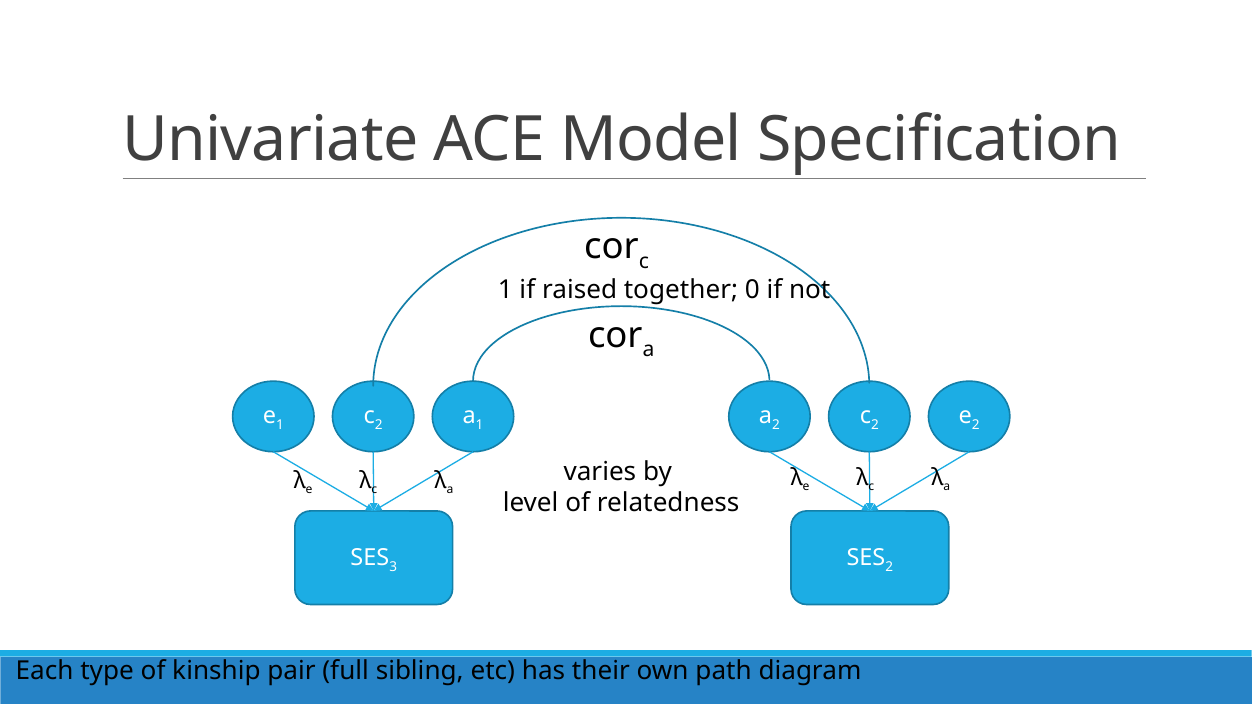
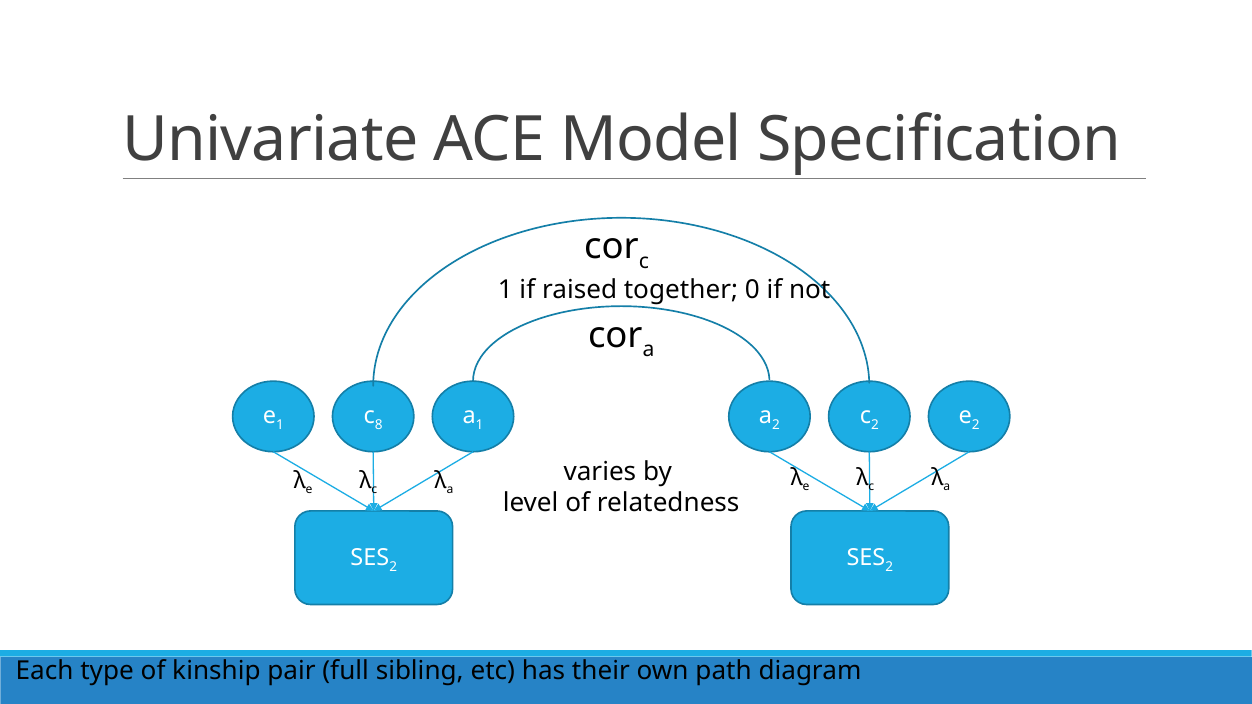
2 at (379, 425): 2 -> 8
3 at (393, 567): 3 -> 2
